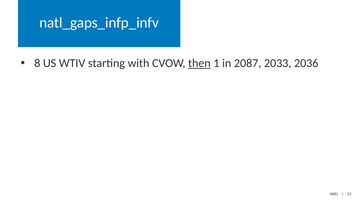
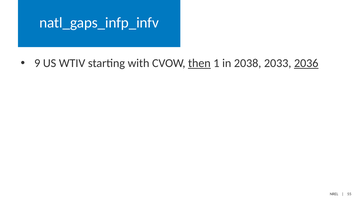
8: 8 -> 9
2087: 2087 -> 2038
2036 underline: none -> present
